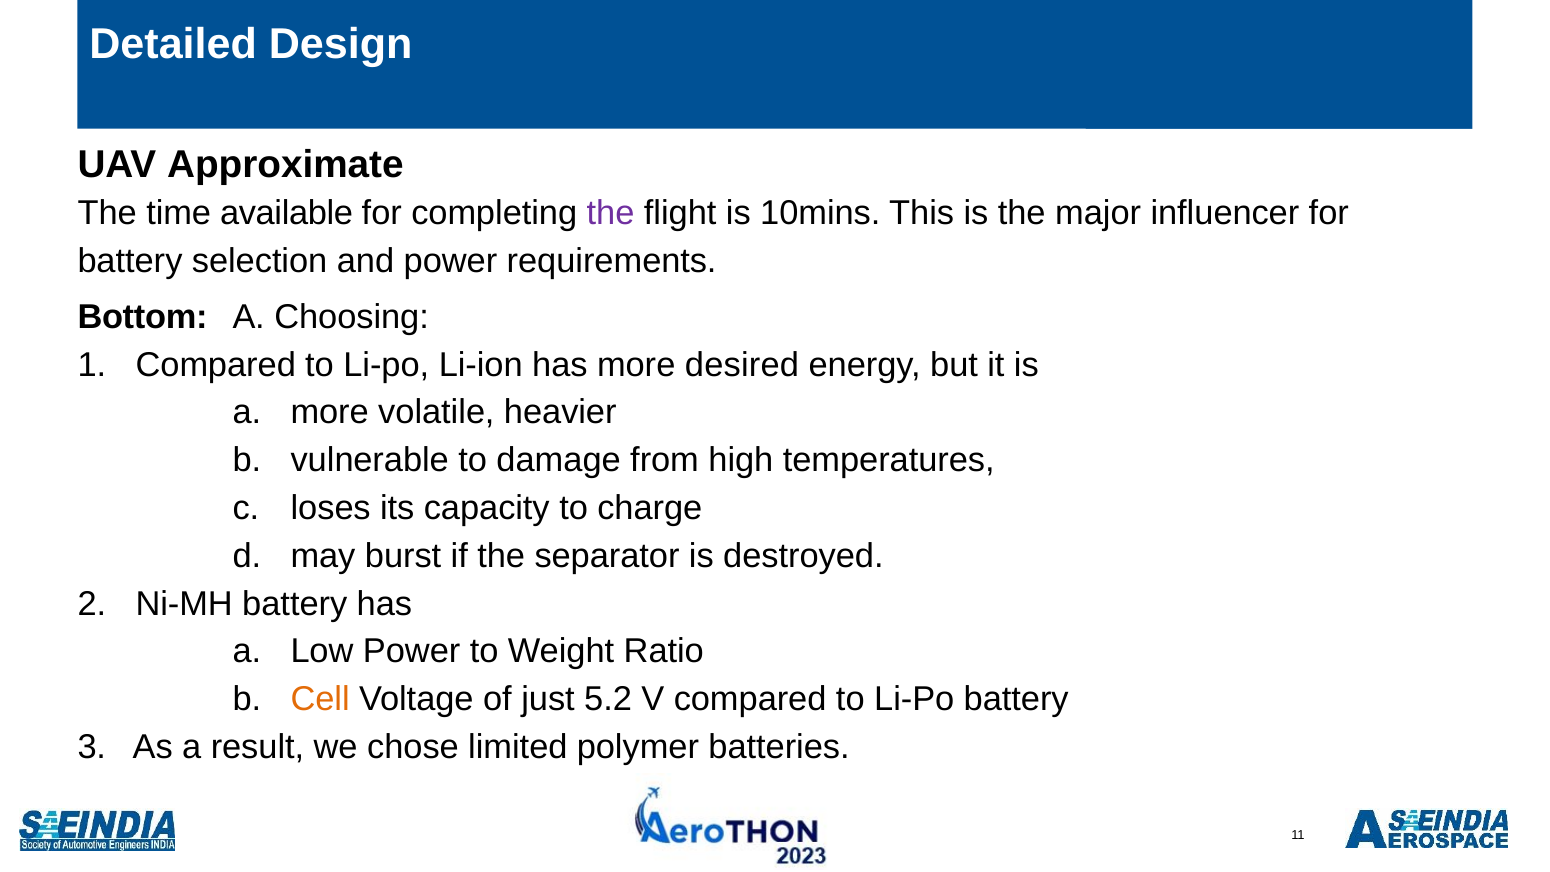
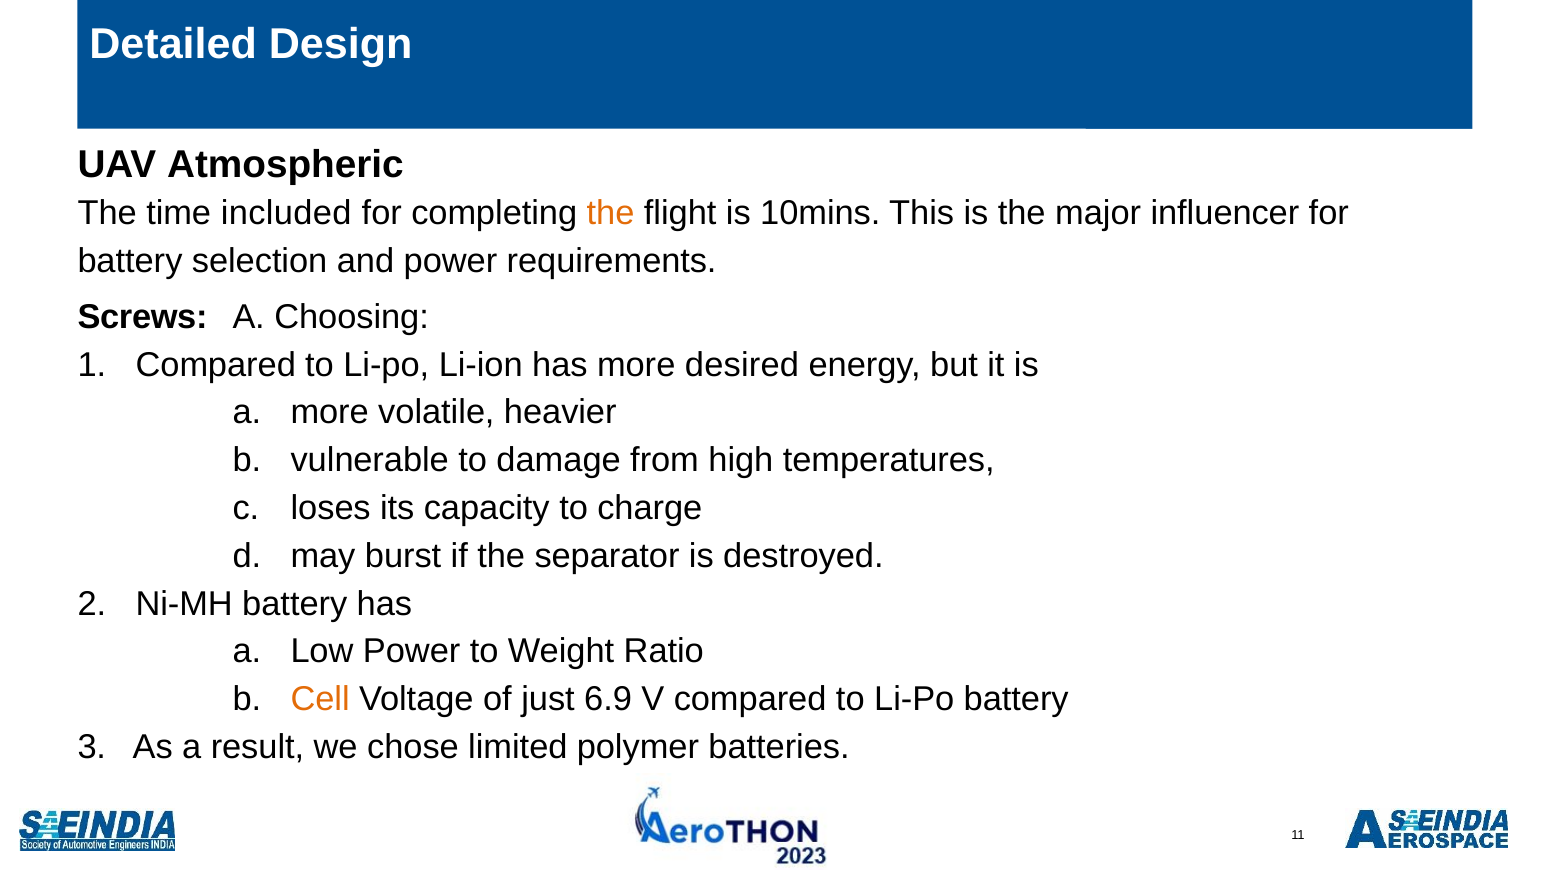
Approximate: Approximate -> Atmospheric
available: available -> included
the at (611, 214) colour: purple -> orange
Bottom: Bottom -> Screws
5.2: 5.2 -> 6.9
